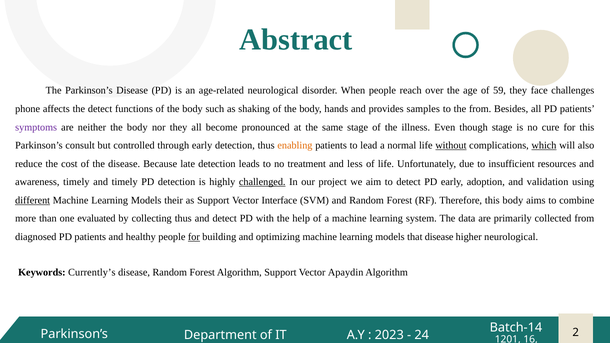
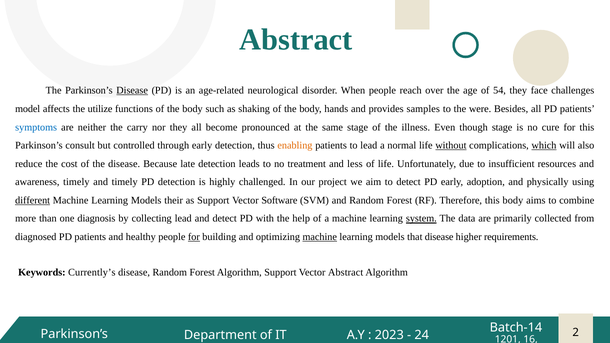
Disease at (132, 90) underline: none -> present
59: 59 -> 54
phone: phone -> model
the detect: detect -> utilize
the from: from -> were
symptoms colour: purple -> blue
neither the body: body -> carry
challenged underline: present -> none
validation: validation -> physically
Interface: Interface -> Software
evaluated: evaluated -> diagnosis
collecting thus: thus -> lead
system underline: none -> present
machine at (320, 237) underline: none -> present
higher neurological: neurological -> requirements
Vector Apaydin: Apaydin -> Abstract
